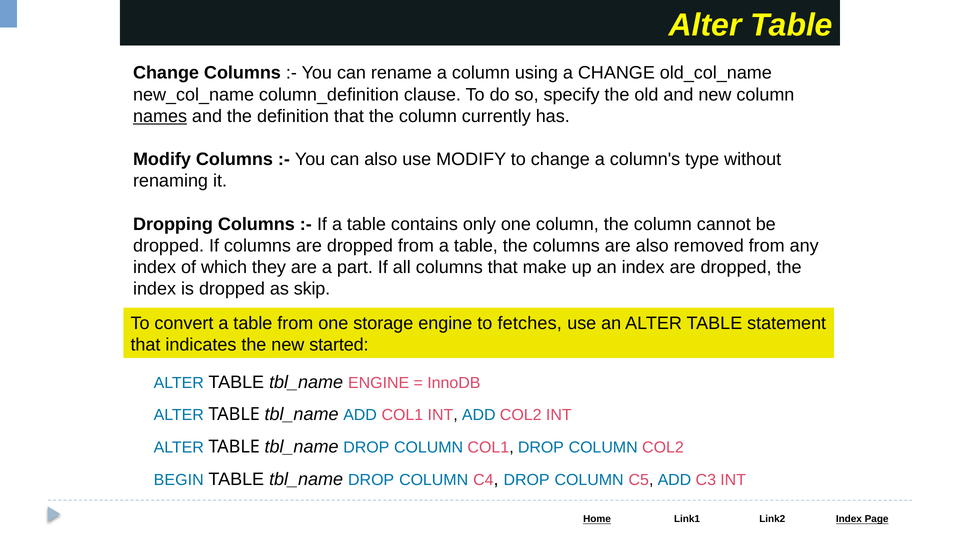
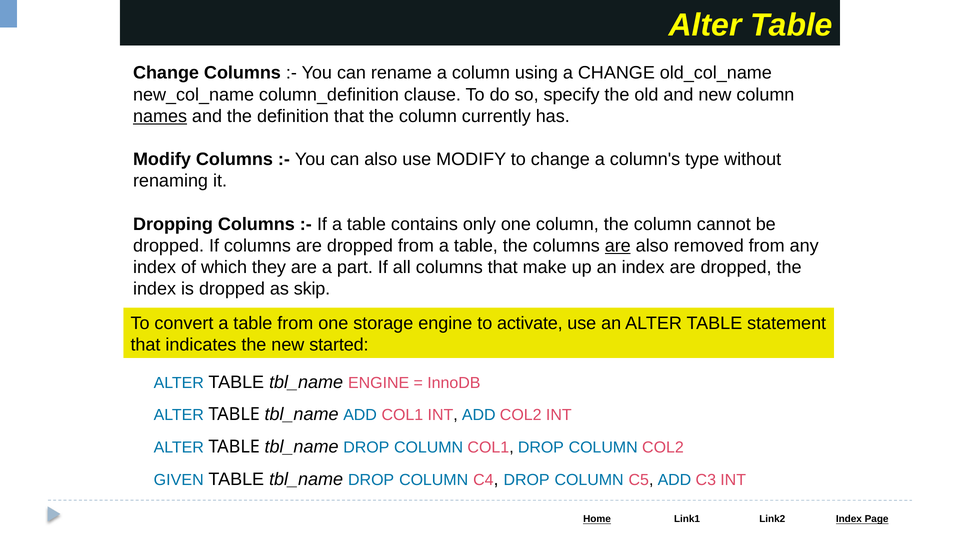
are at (618, 246) underline: none -> present
fetches: fetches -> activate
BEGIN: BEGIN -> GIVEN
